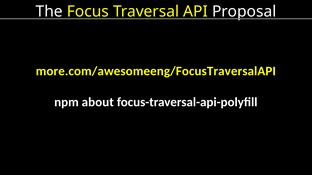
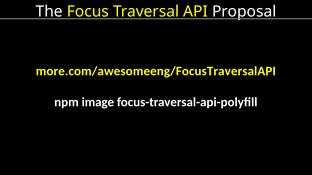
about: about -> image
